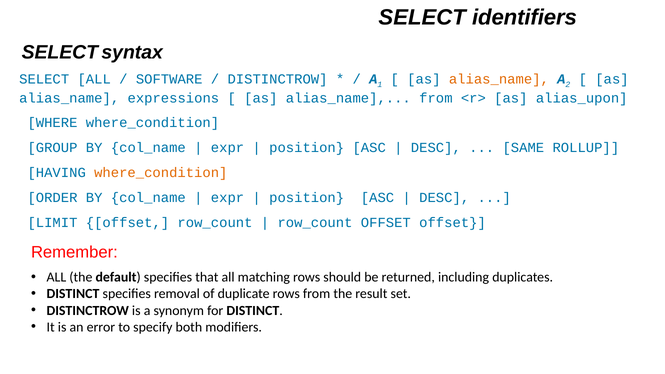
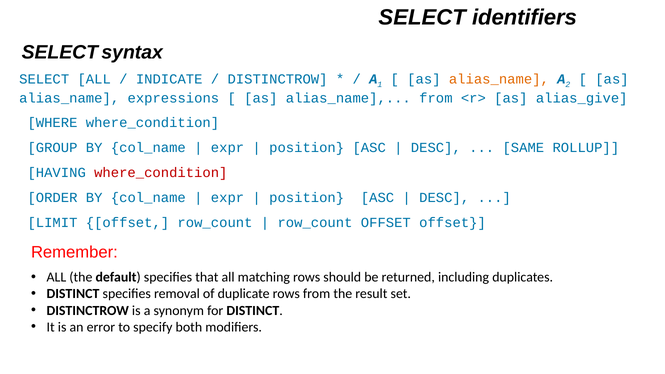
SOFTWARE: SOFTWARE -> INDICATE
alias_upon: alias_upon -> alias_give
where_condition at (161, 173) colour: orange -> red
